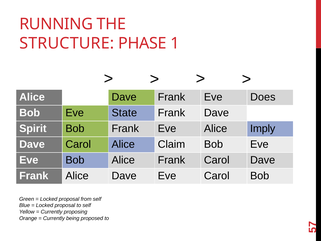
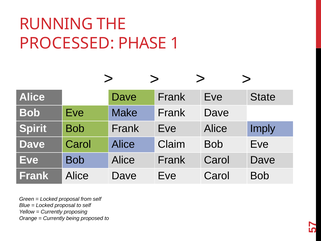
STRUCTURE: STRUCTURE -> PROCESSED
Does: Does -> State
State: State -> Make
